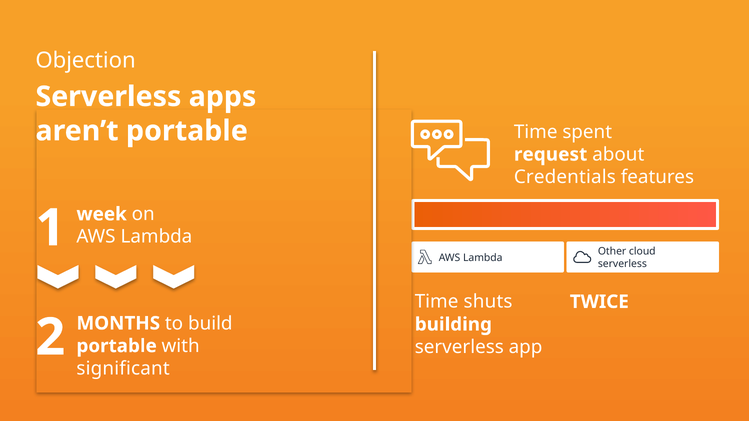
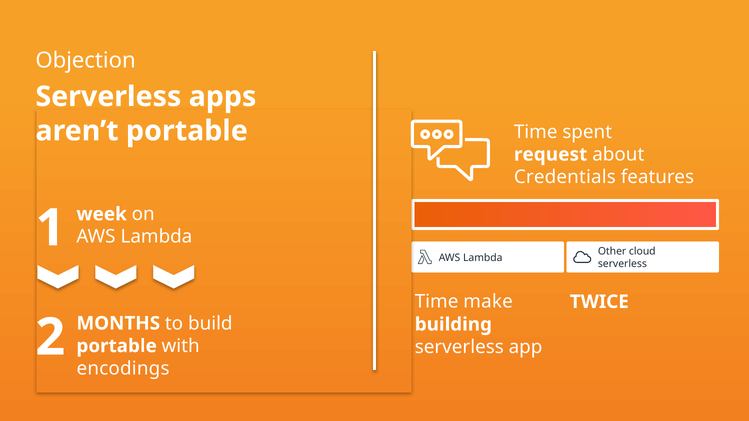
shuts: shuts -> make
significant: significant -> encodings
